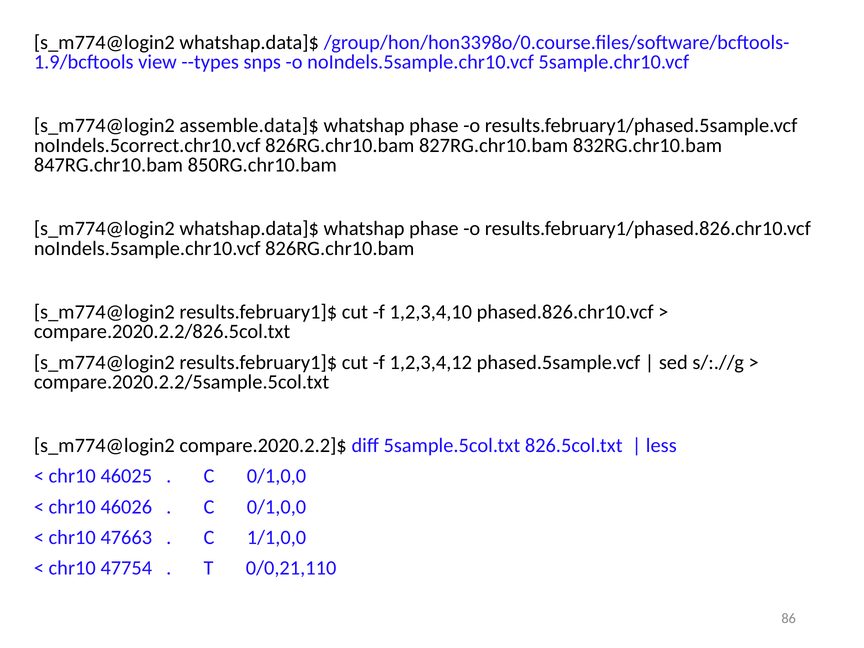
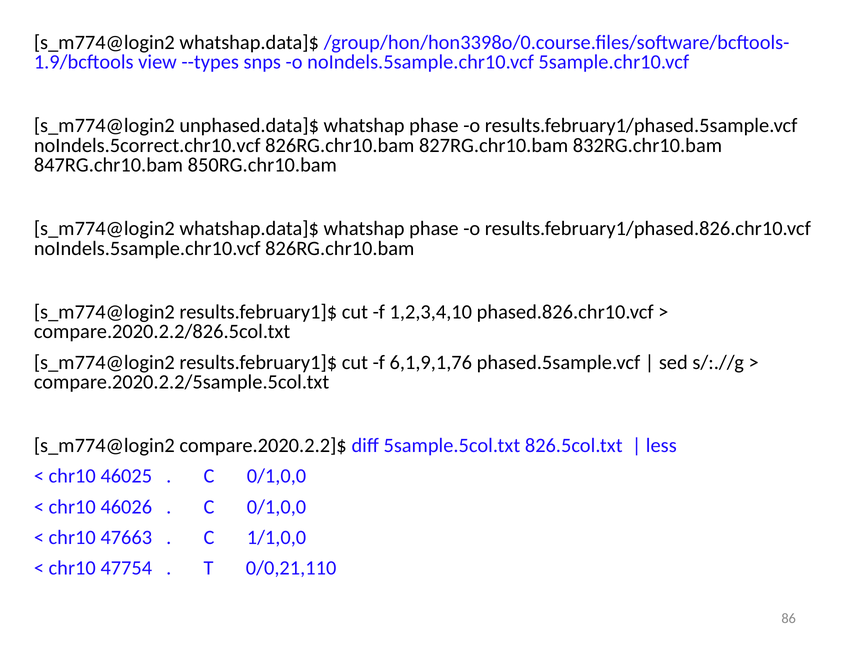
assemble.data]$: assemble.data]$ -> unphased.data]$
1,2,3,4,12: 1,2,3,4,12 -> 6,1,9,1,76
